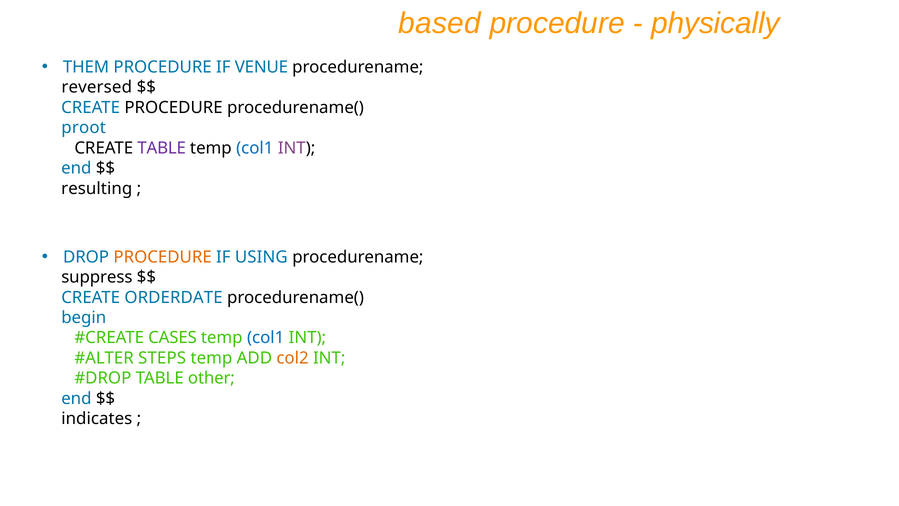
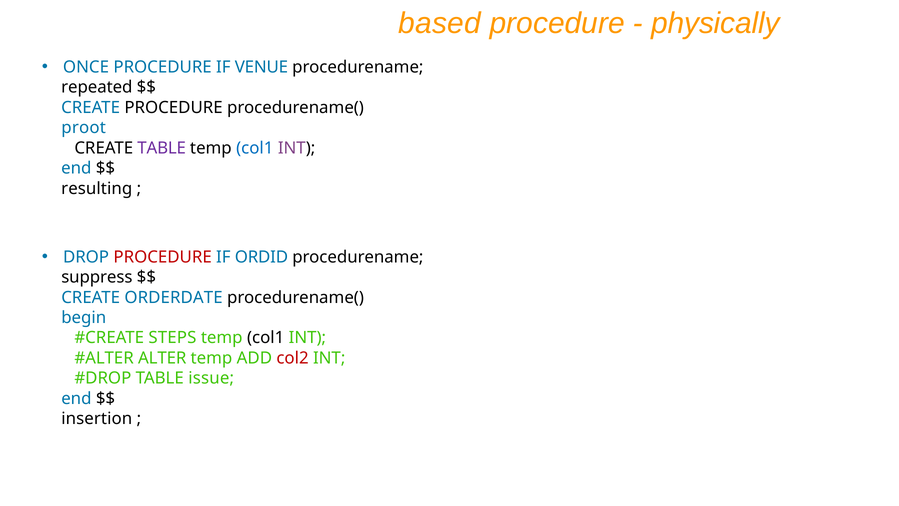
THEM: THEM -> ONCE
reversed: reversed -> repeated
PROCEDURE at (163, 257) colour: orange -> red
USING: USING -> ORDID
CASES: CASES -> STEPS
col1 at (266, 338) colour: blue -> black
STEPS: STEPS -> ALTER
col2 colour: orange -> red
other: other -> issue
indicates: indicates -> insertion
